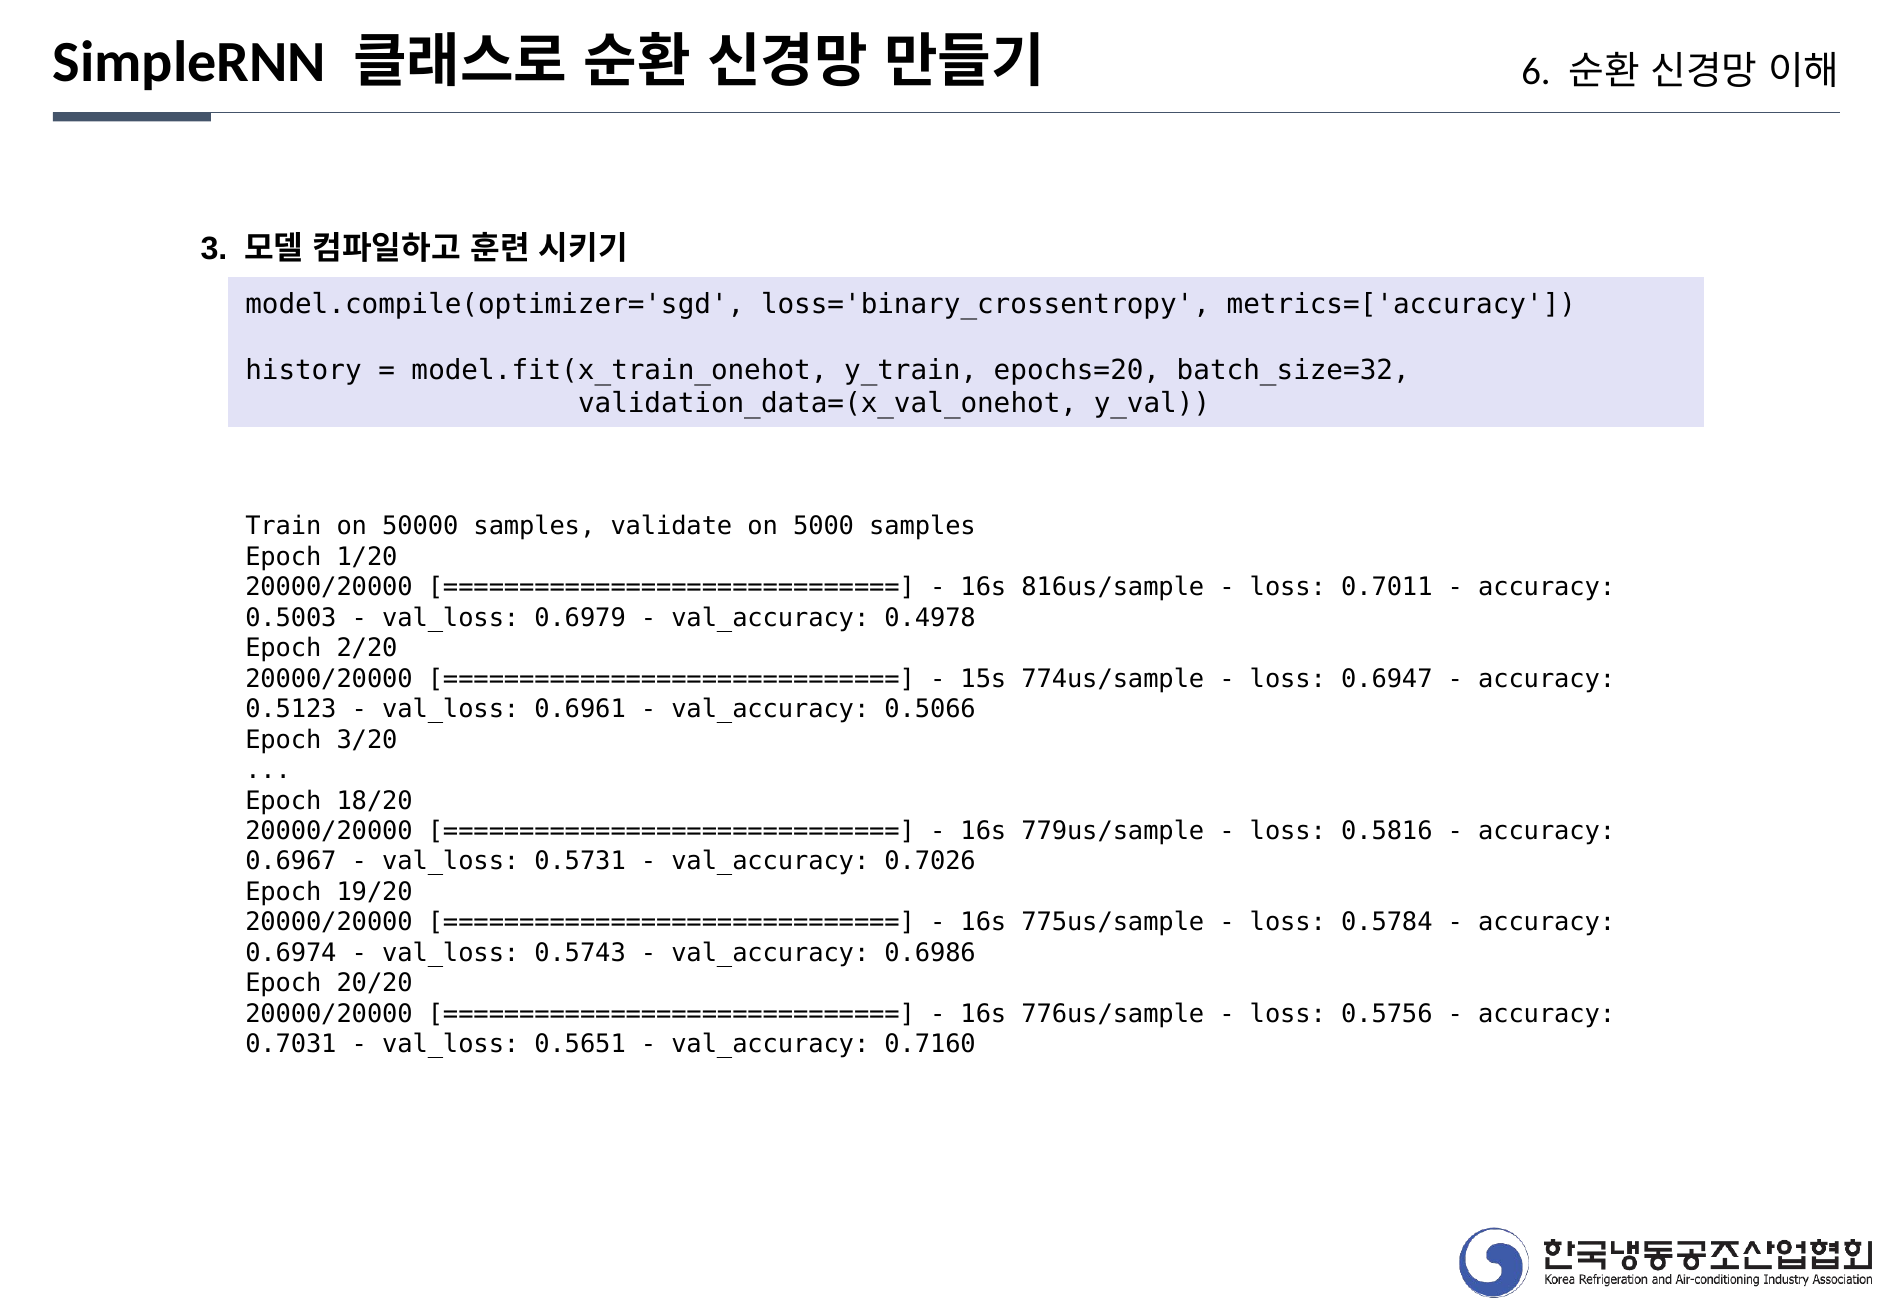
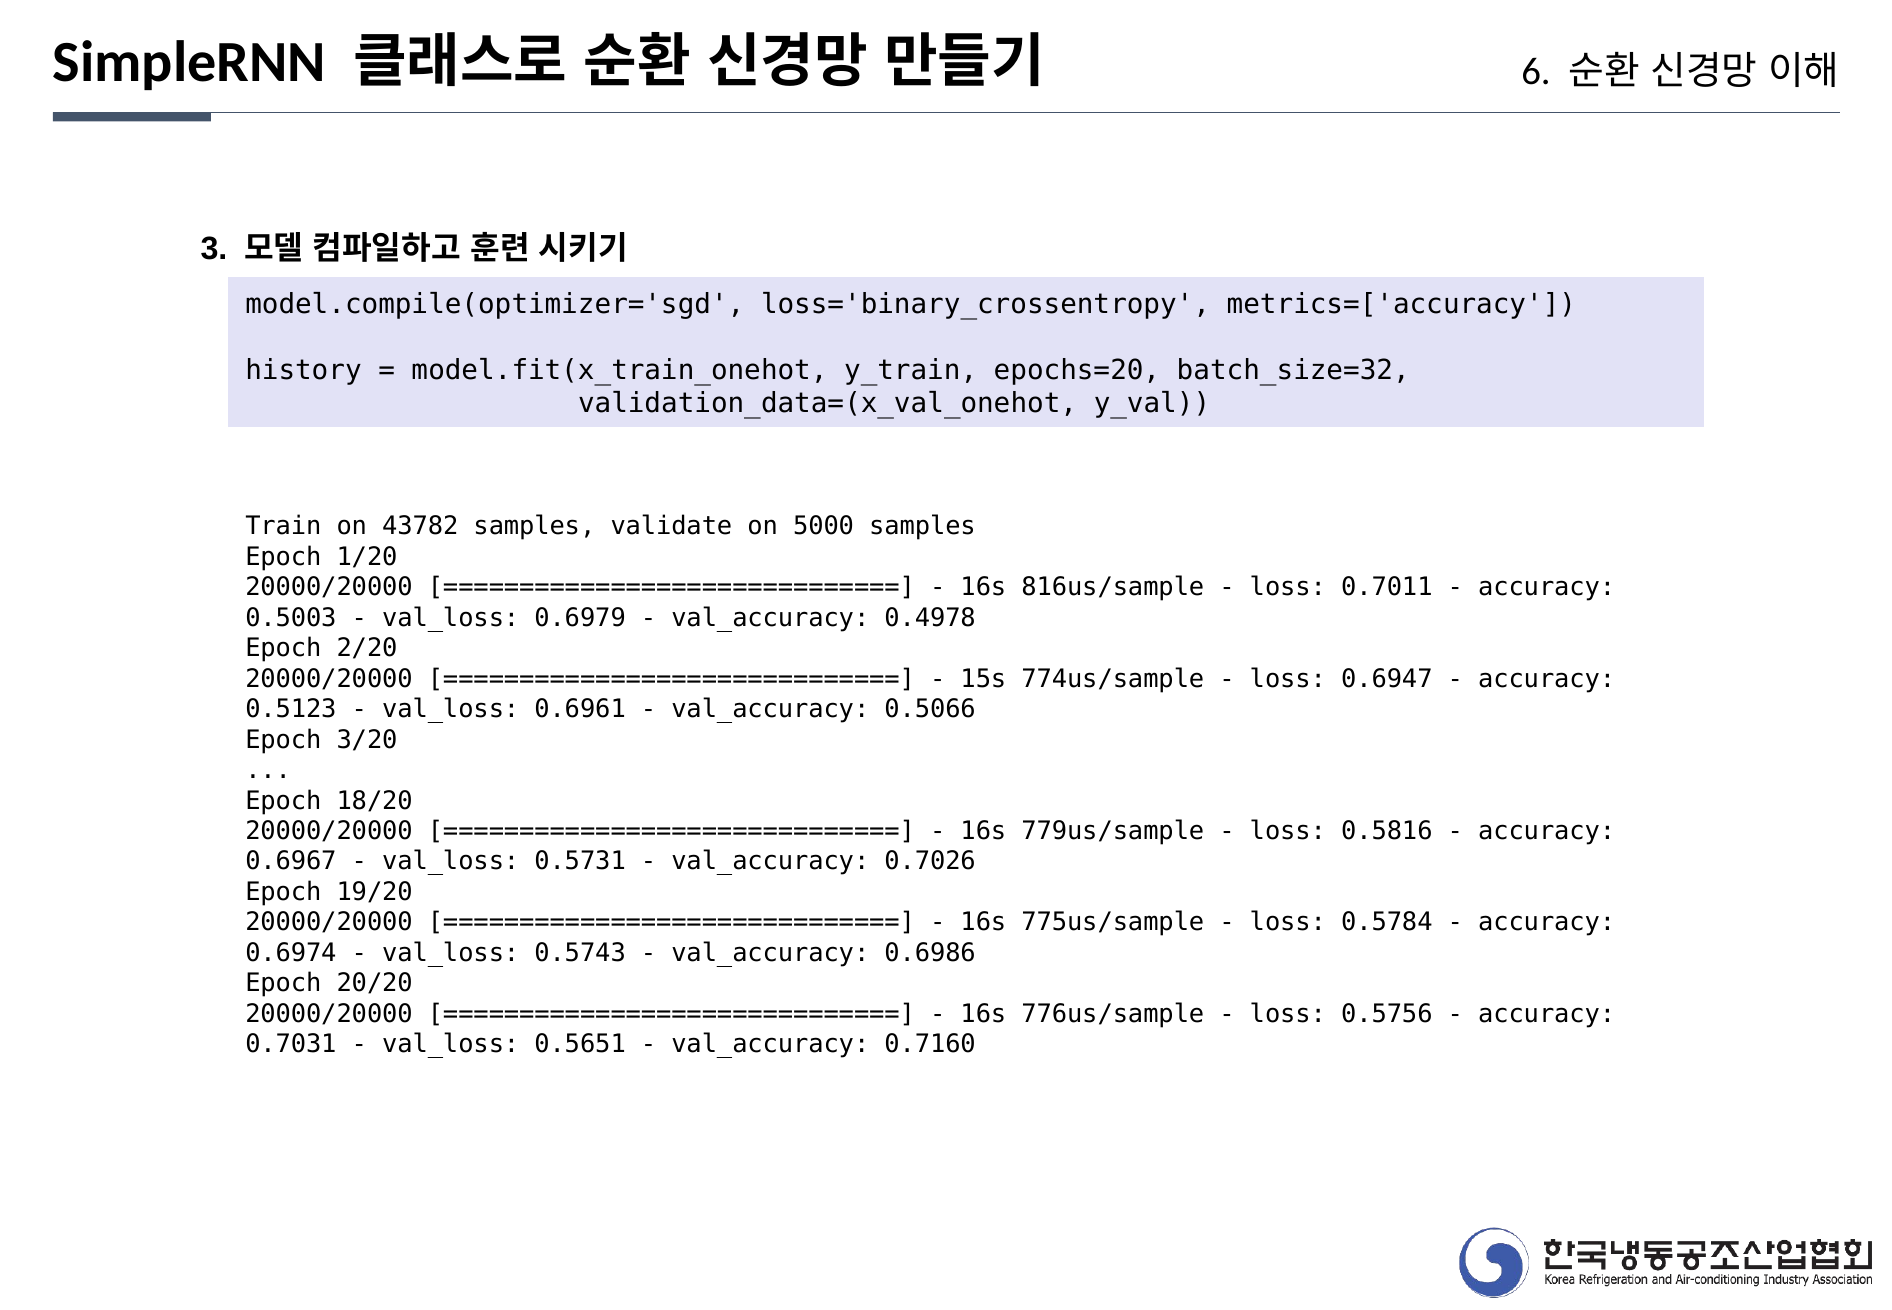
50000: 50000 -> 43782
